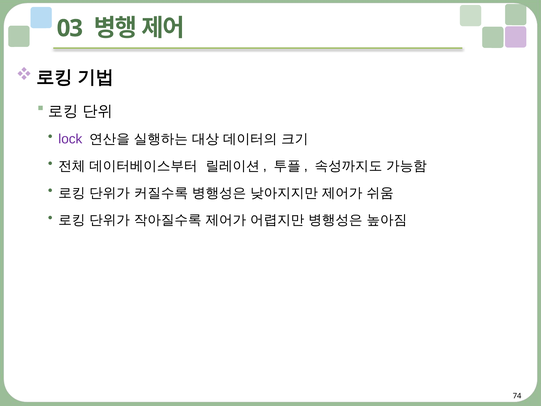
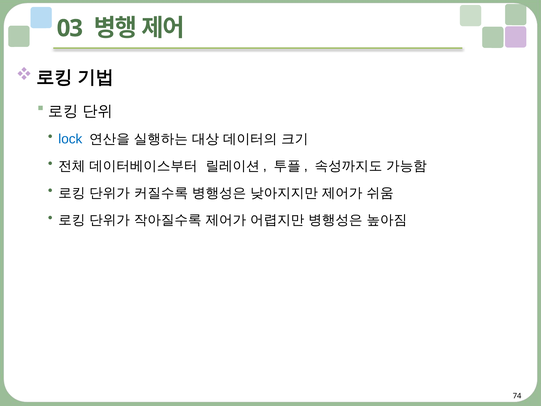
lock colour: purple -> blue
